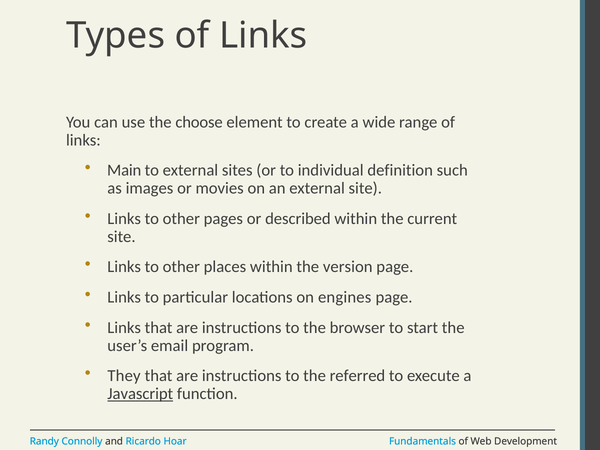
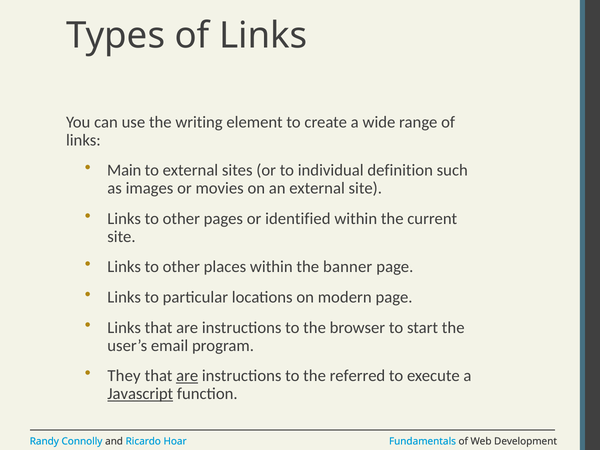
choose: choose -> writing
described: described -> identified
version: version -> banner
engines: engines -> modern
are at (187, 376) underline: none -> present
